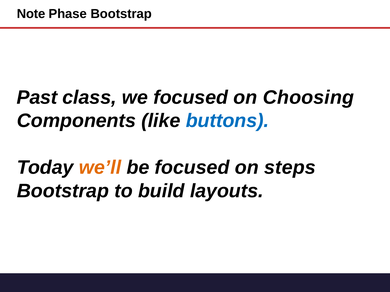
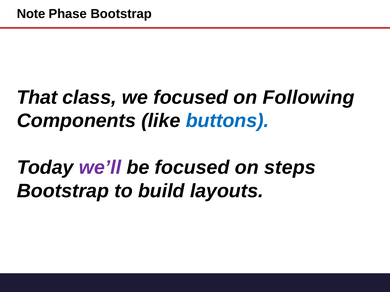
Past: Past -> That
Choosing: Choosing -> Following
we’ll colour: orange -> purple
